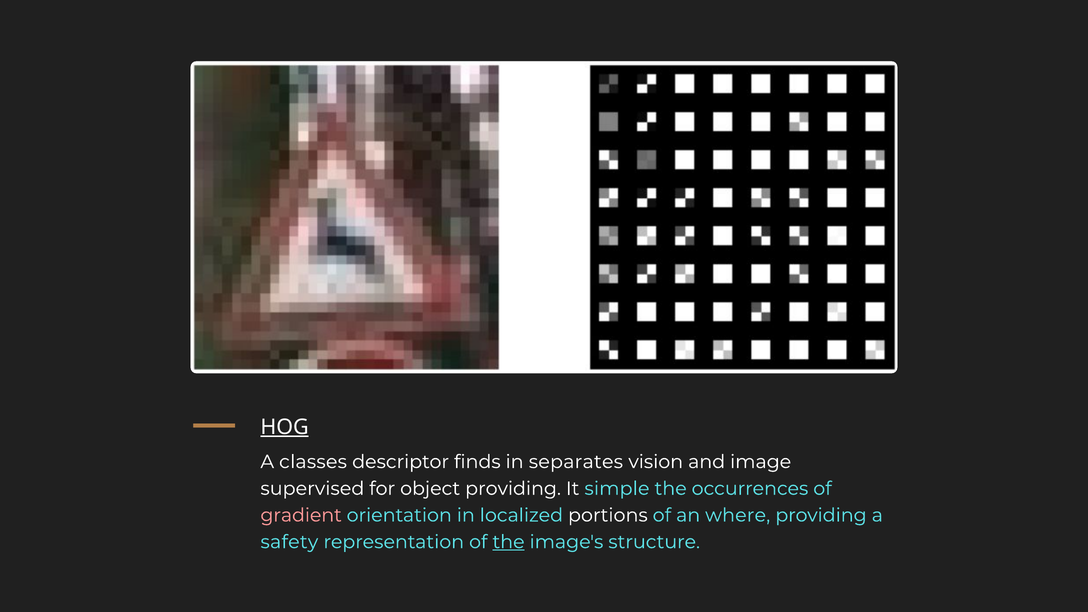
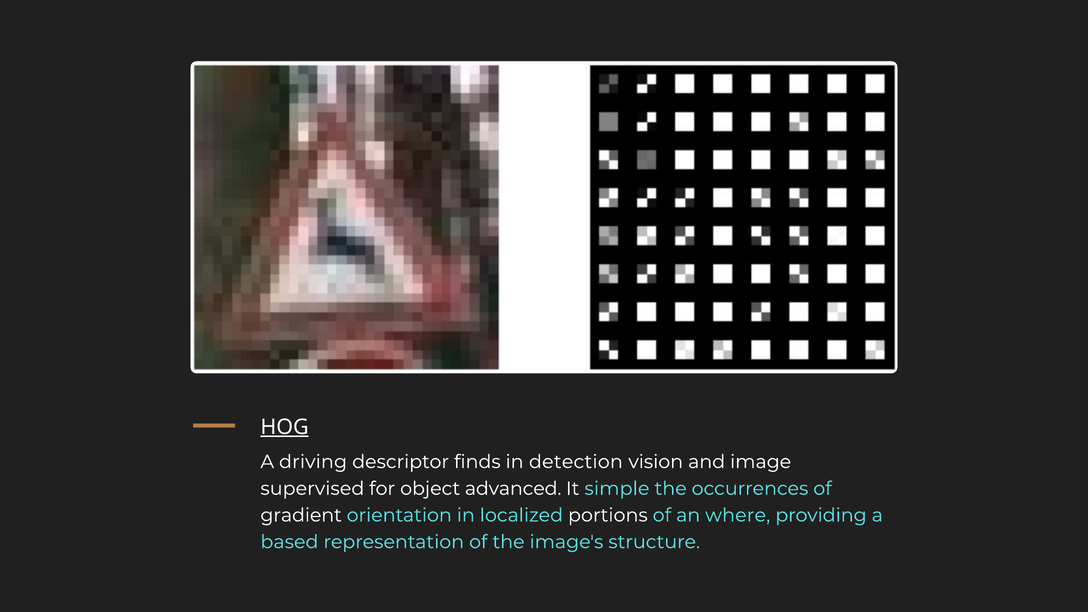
classes: classes -> driving
separates: separates -> detection
object providing: providing -> advanced
gradient colour: pink -> white
safety: safety -> based
the at (509, 542) underline: present -> none
